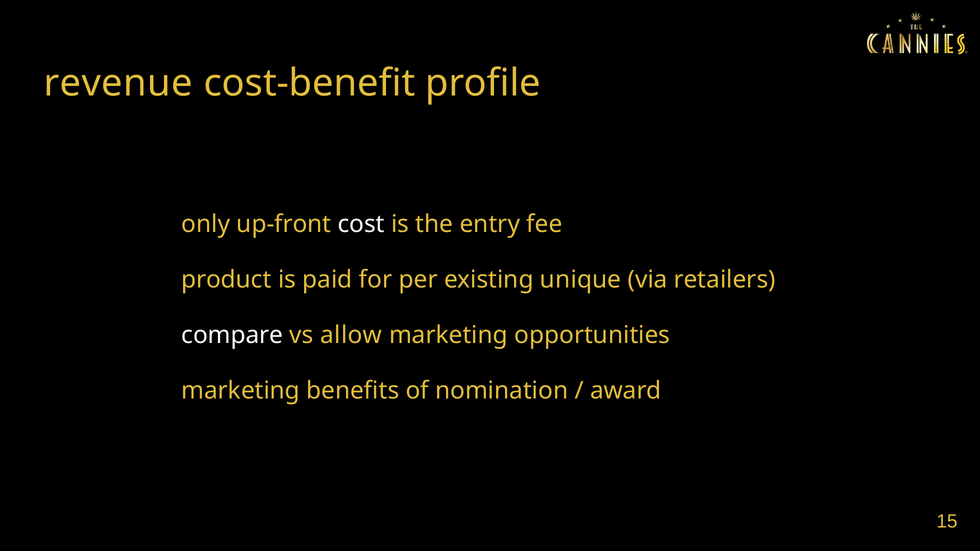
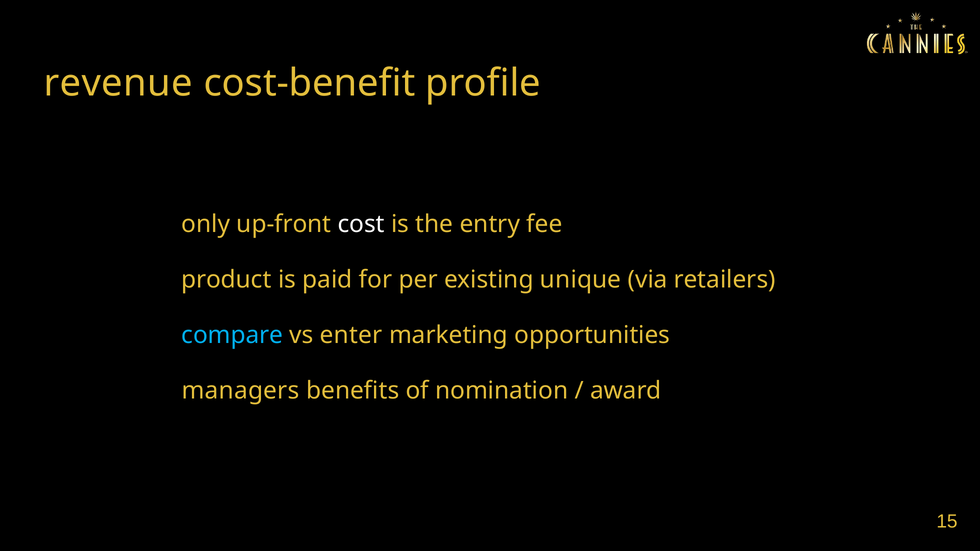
compare colour: white -> light blue
allow: allow -> enter
marketing at (241, 391): marketing -> managers
